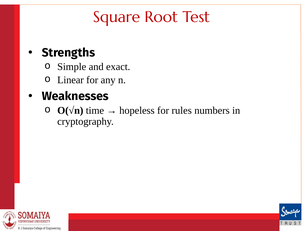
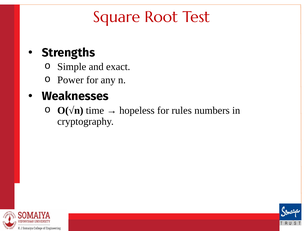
Linear: Linear -> Power
